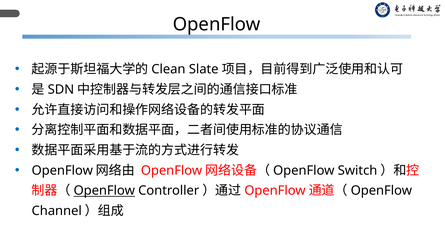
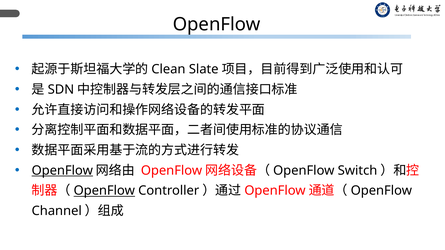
OpenFlow at (62, 171) underline: none -> present
